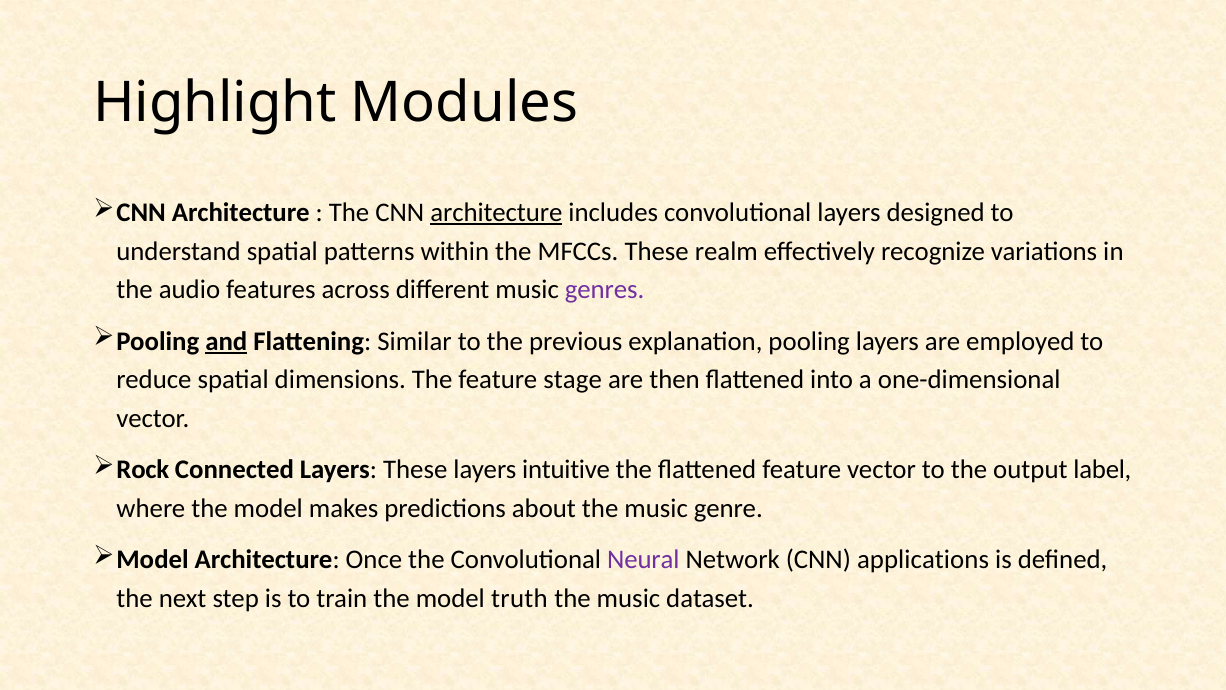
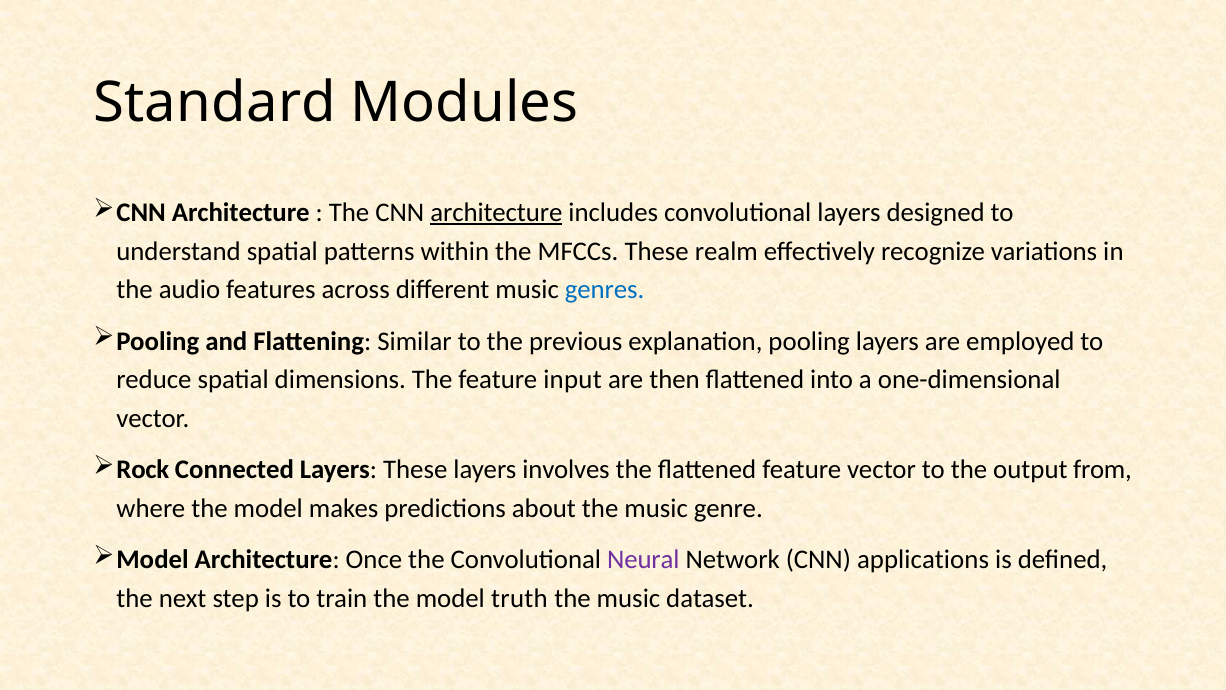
Highlight: Highlight -> Standard
genres colour: purple -> blue
and underline: present -> none
stage: stage -> input
intuitive: intuitive -> involves
label: label -> from
